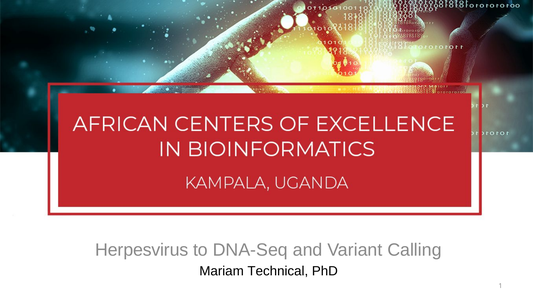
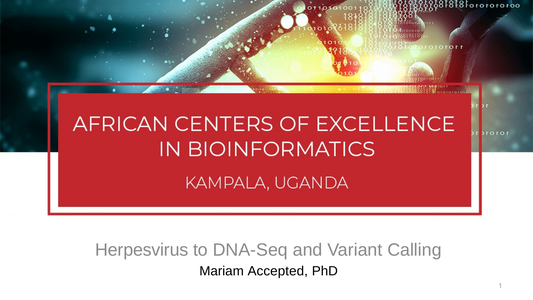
Technical: Technical -> Accepted
